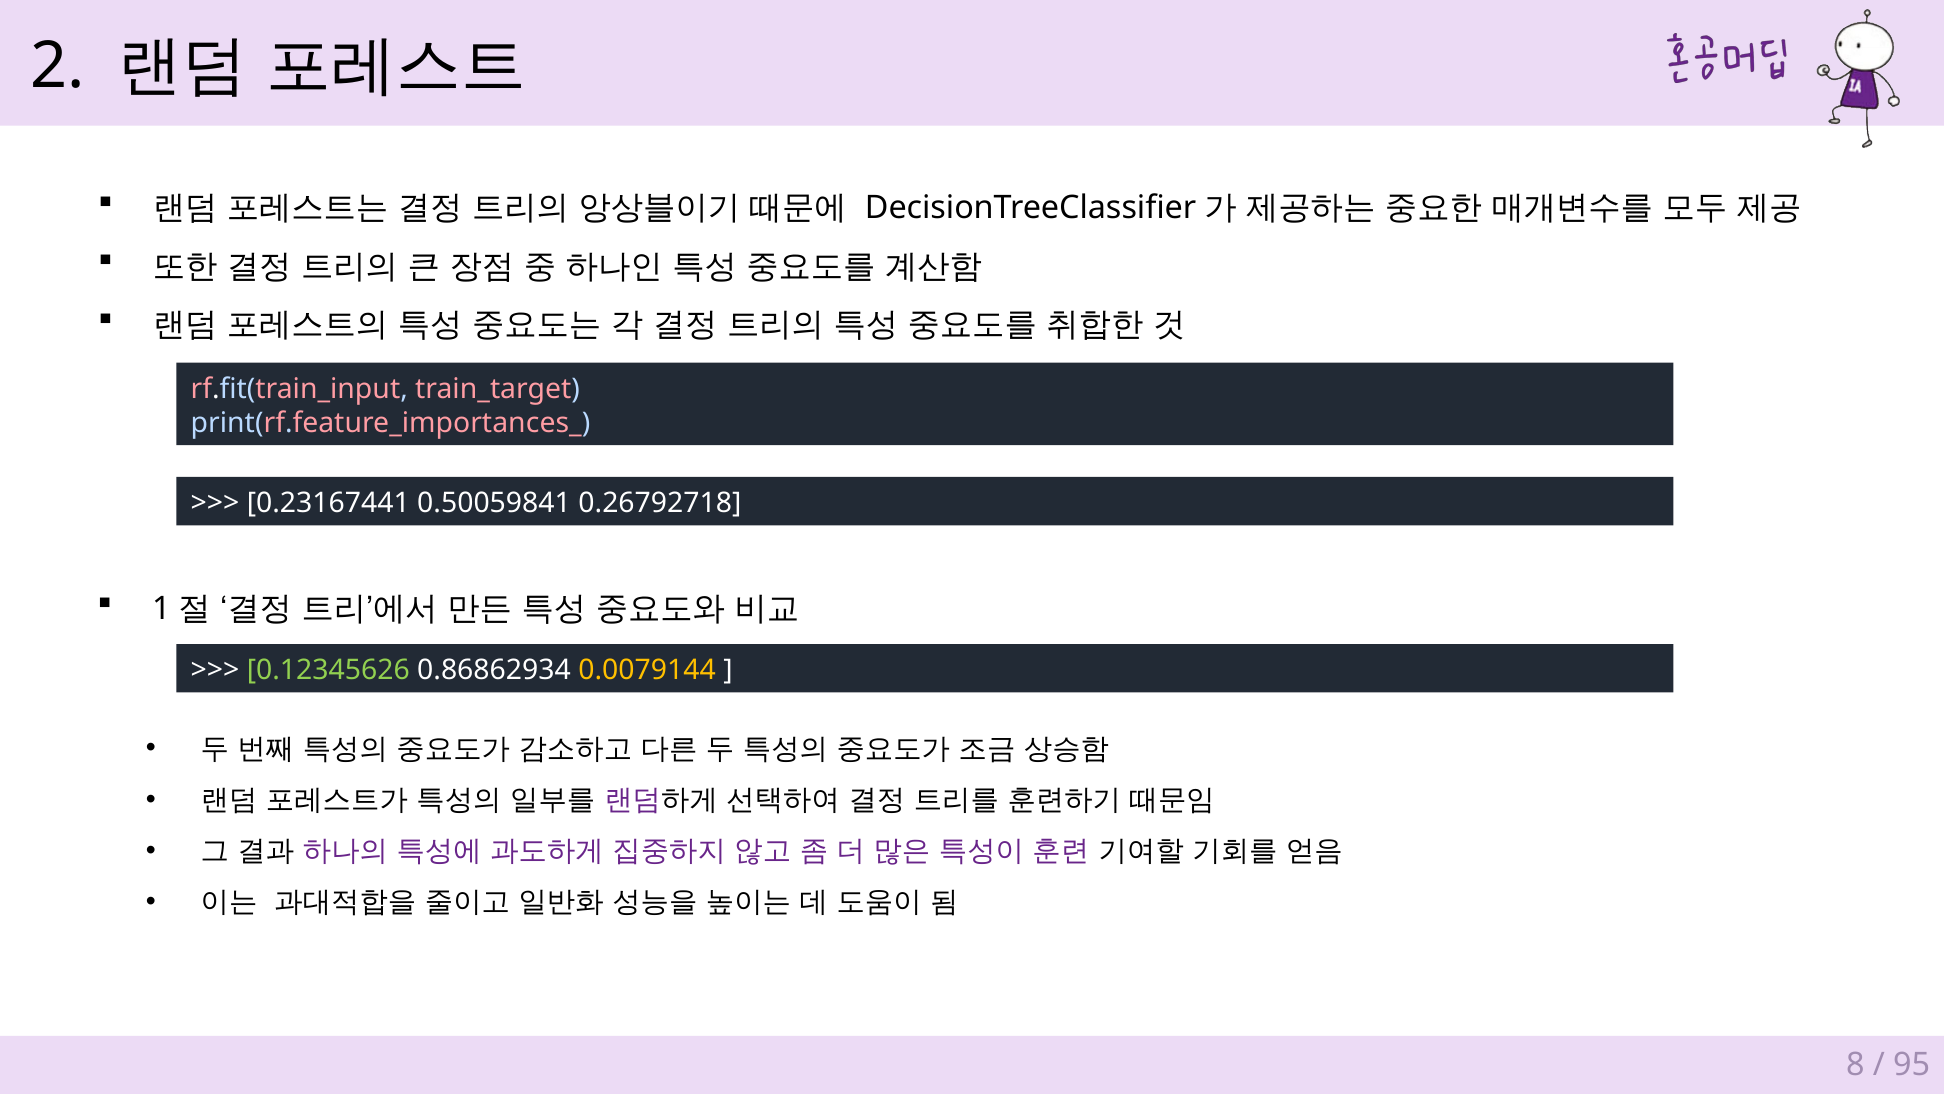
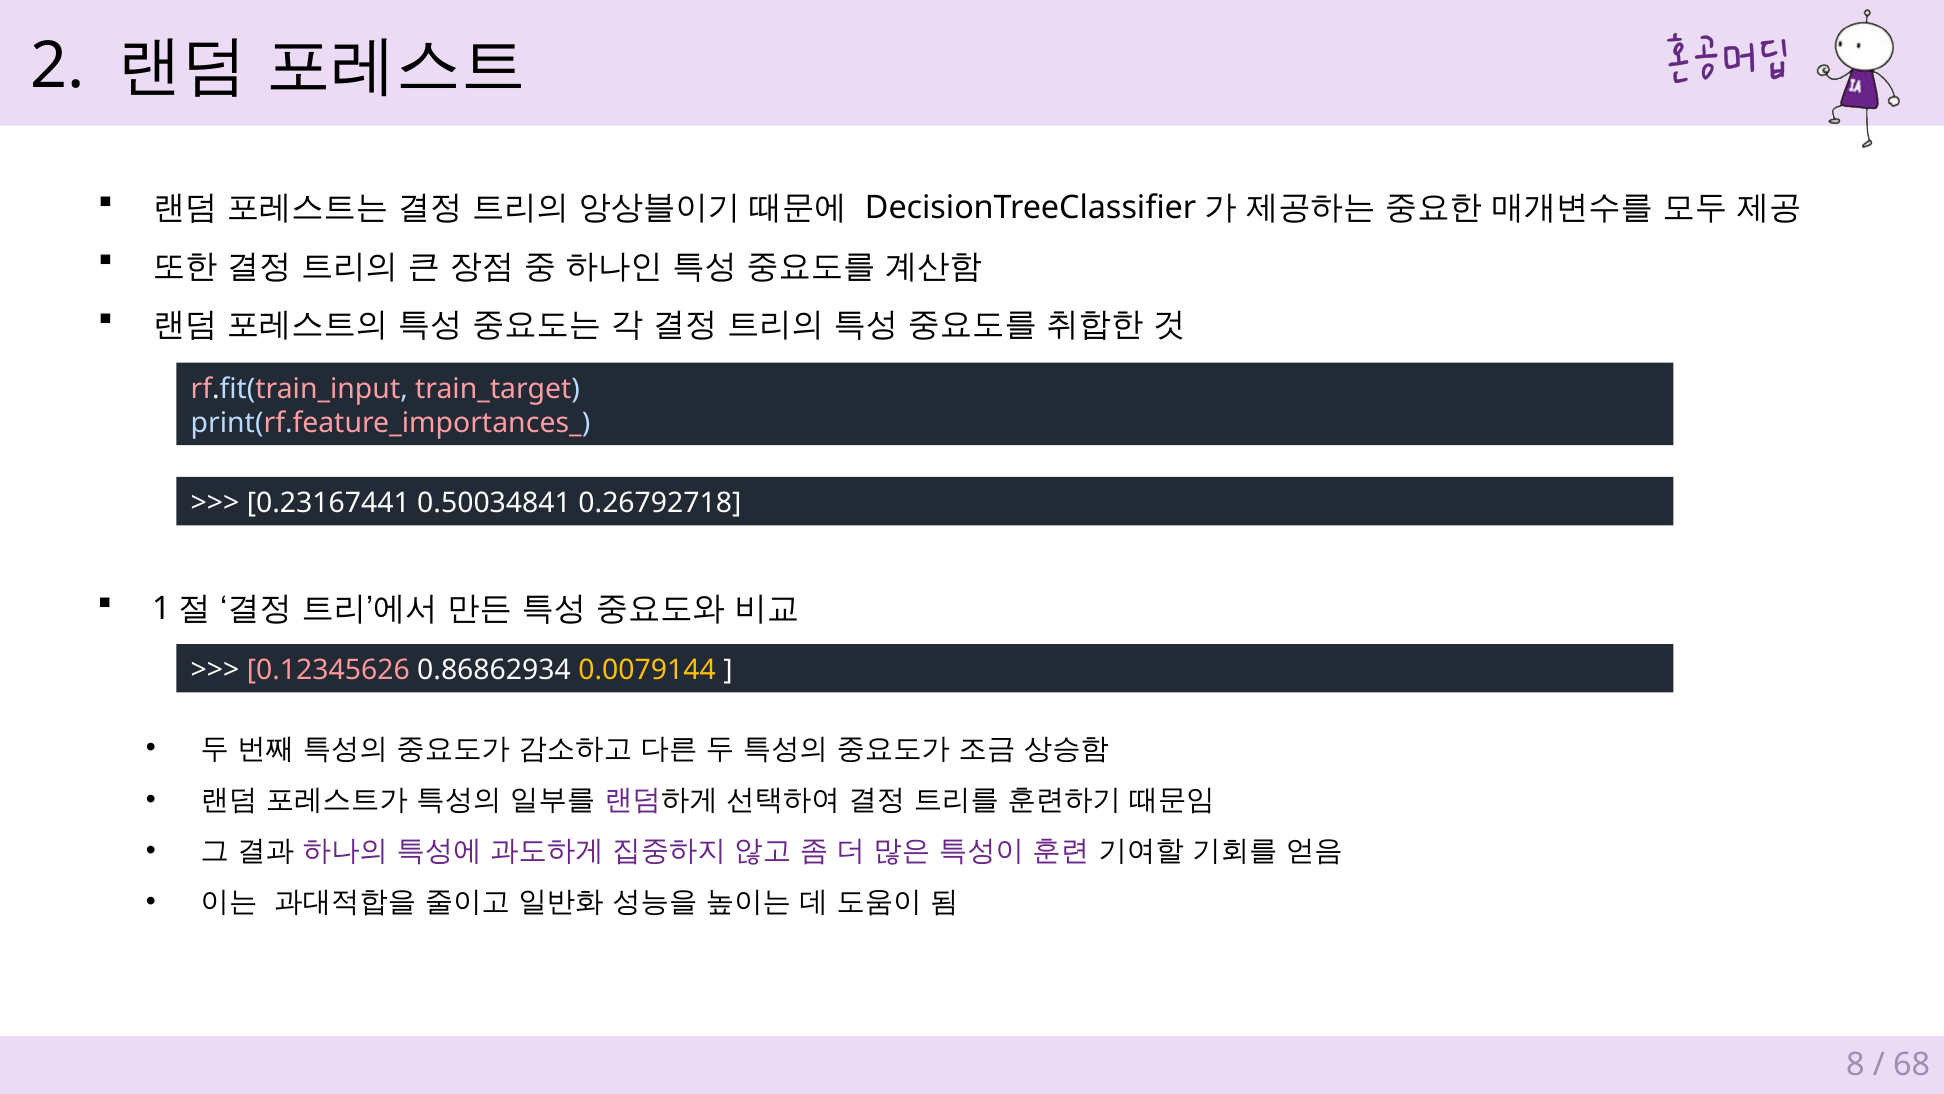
0.50059841: 0.50059841 -> 0.50034841
0.12345626 colour: light green -> pink
95: 95 -> 68
